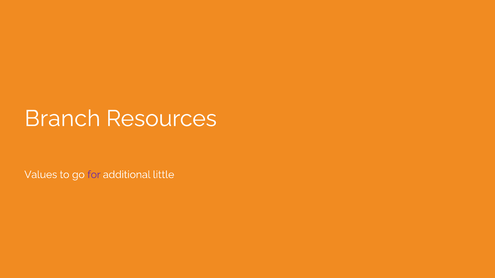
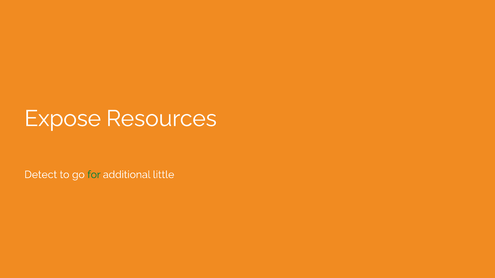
Branch: Branch -> Expose
Values: Values -> Detect
for colour: purple -> green
